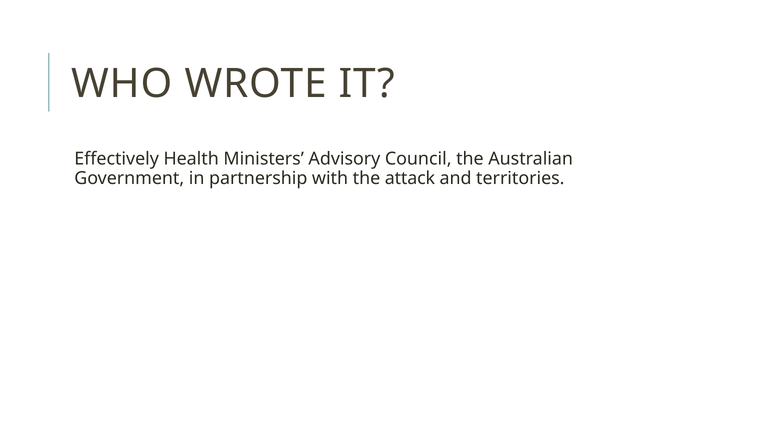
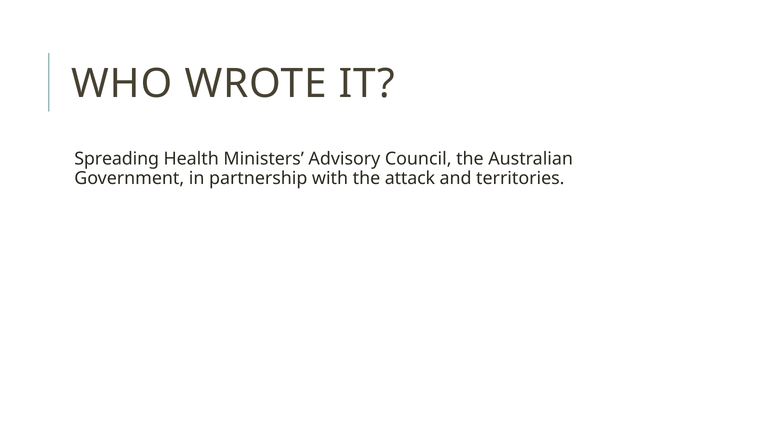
Effectively: Effectively -> Spreading
